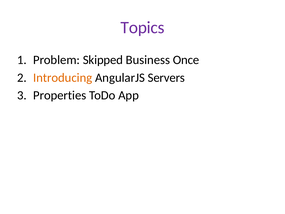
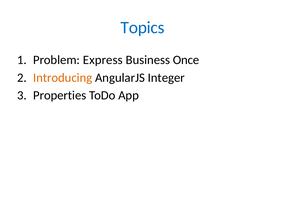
Topics colour: purple -> blue
Skipped: Skipped -> Express
Servers: Servers -> Integer
